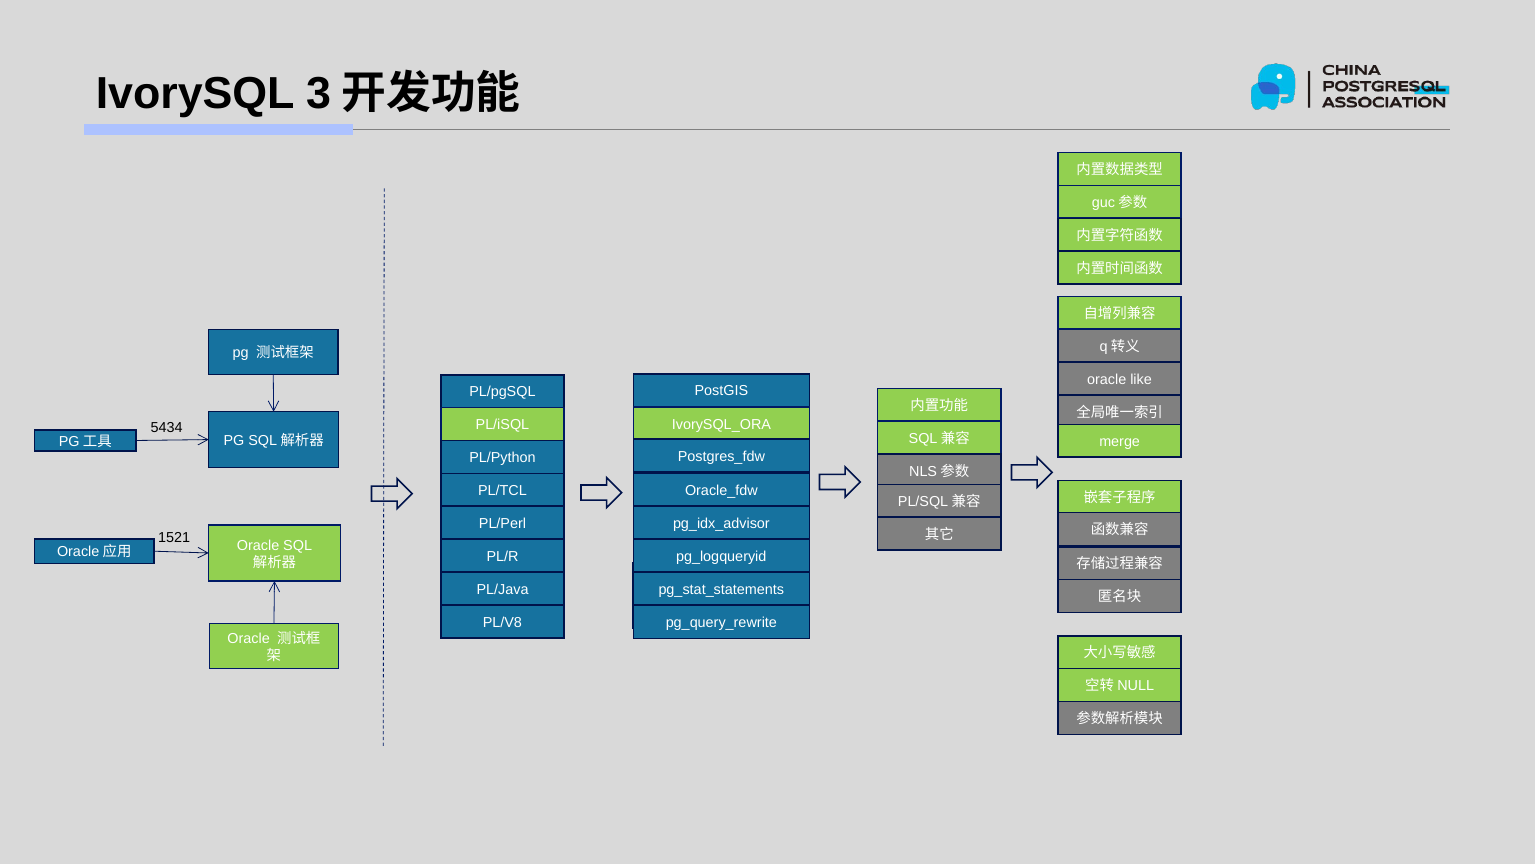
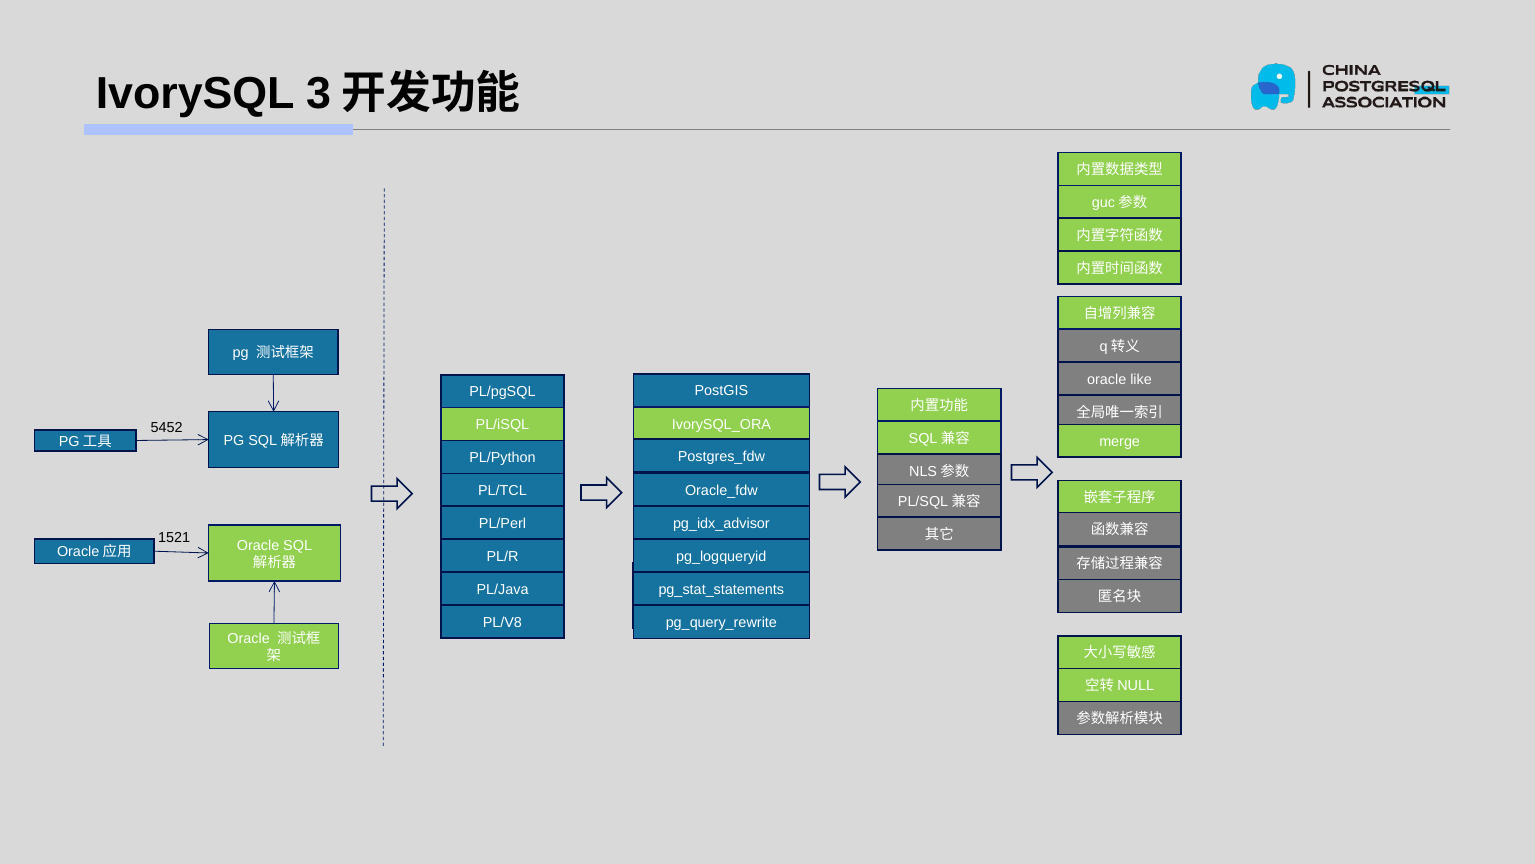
5434: 5434 -> 5452
